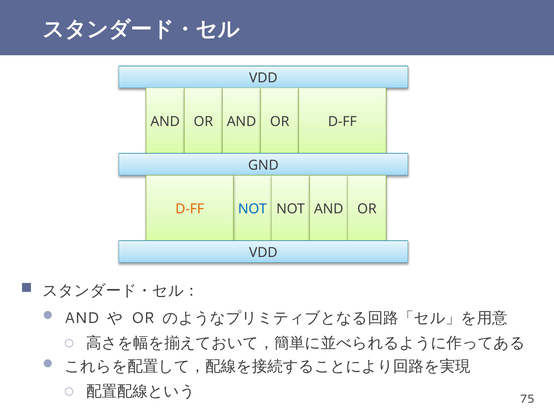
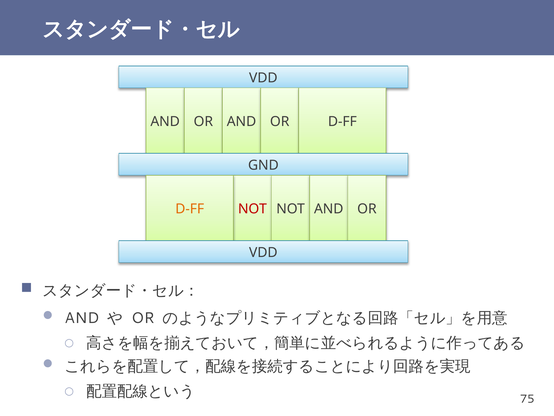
NOT at (252, 209) colour: blue -> red
